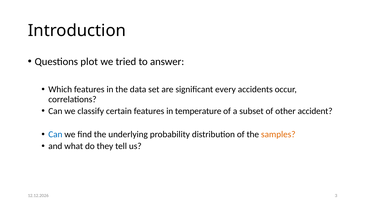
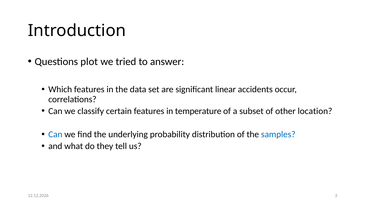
every: every -> linear
accident: accident -> location
samples colour: orange -> blue
